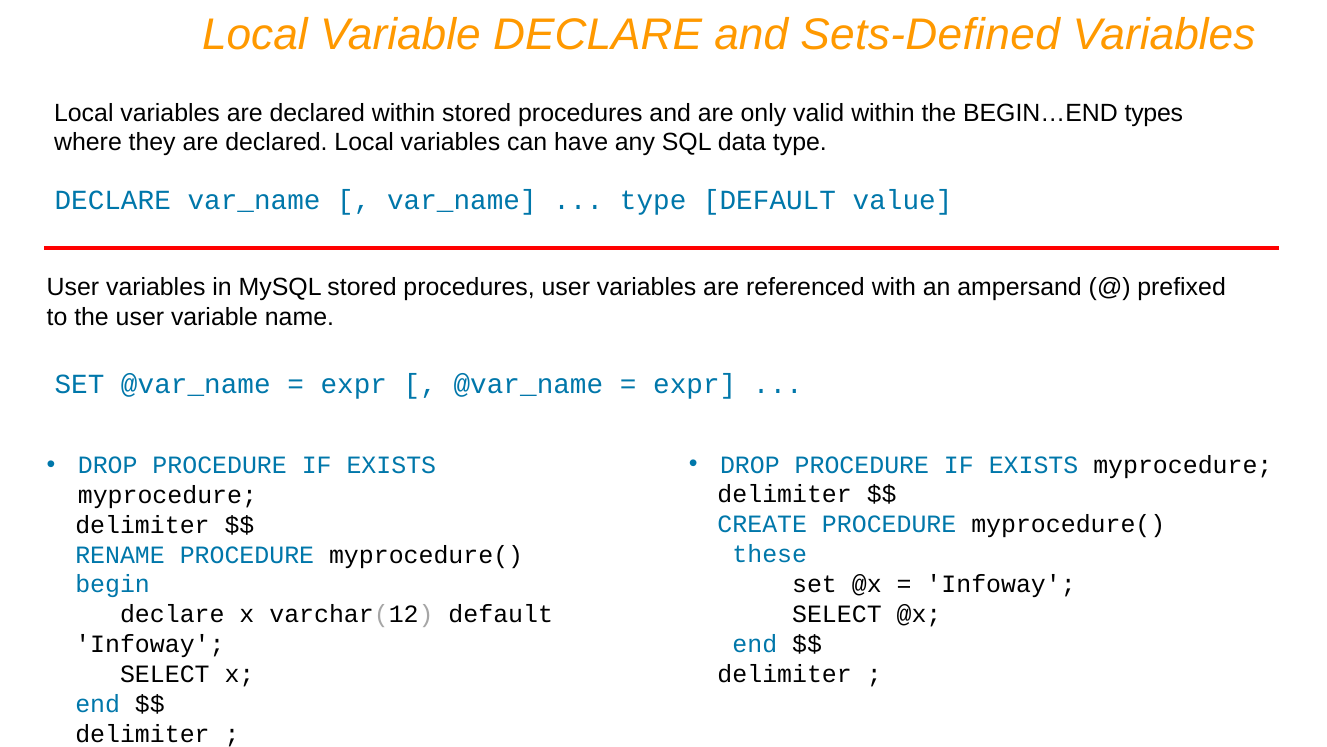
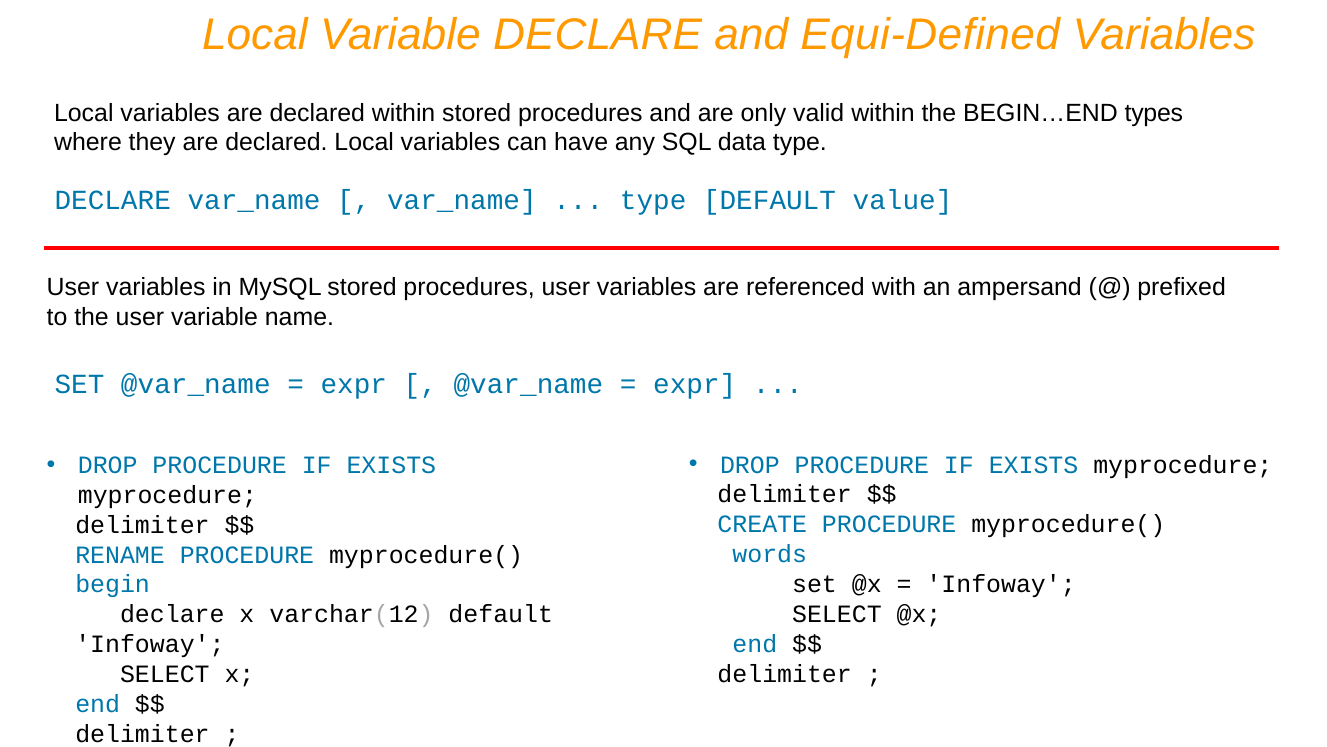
Sets-Defined: Sets-Defined -> Equi-Defined
these: these -> words
